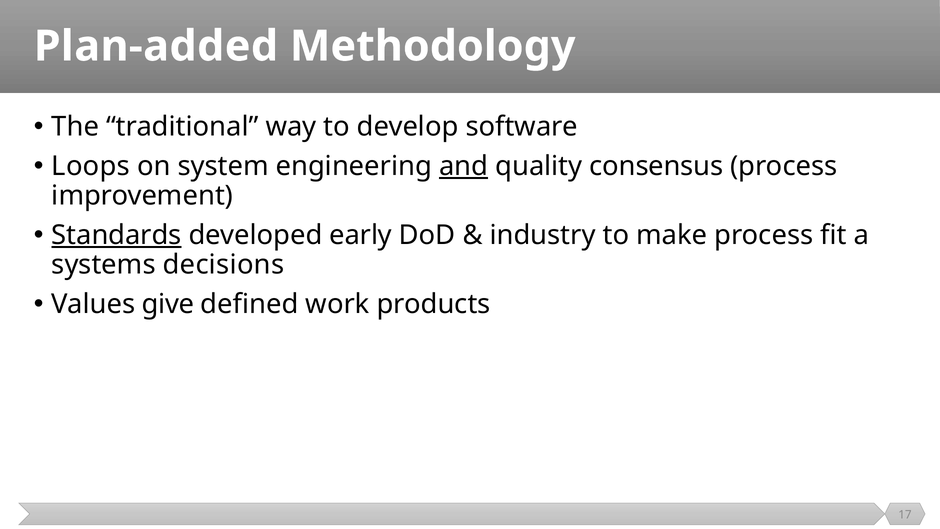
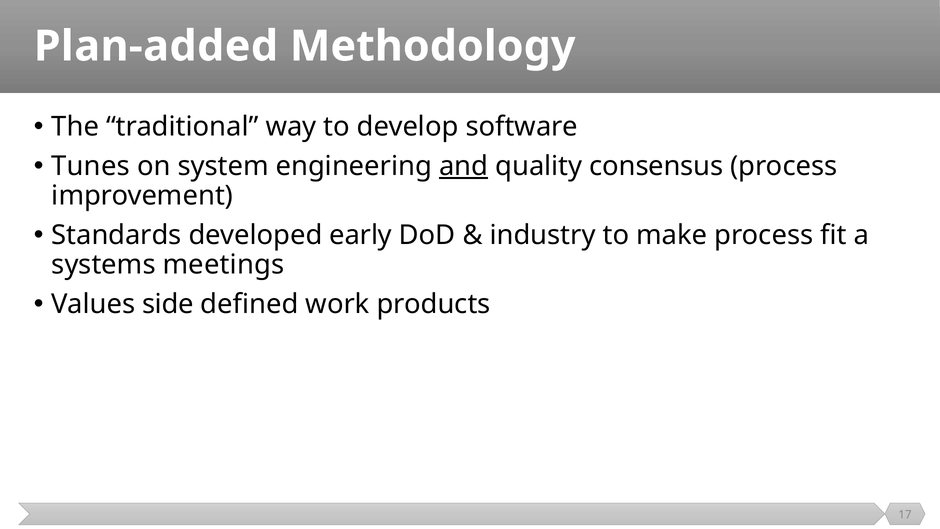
Loops: Loops -> Tunes
Standards underline: present -> none
decisions: decisions -> meetings
give: give -> side
